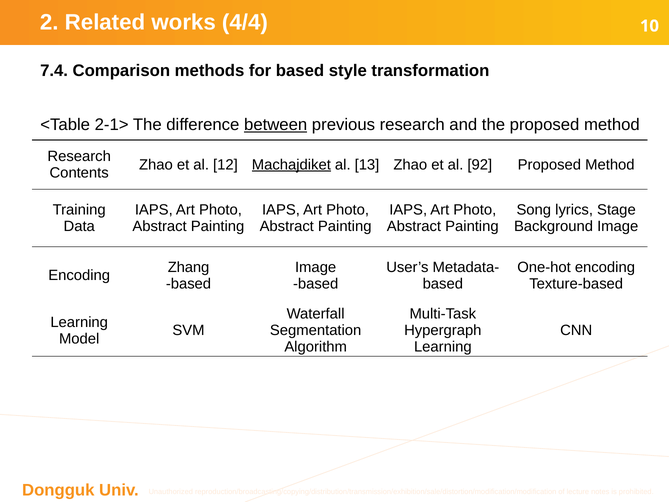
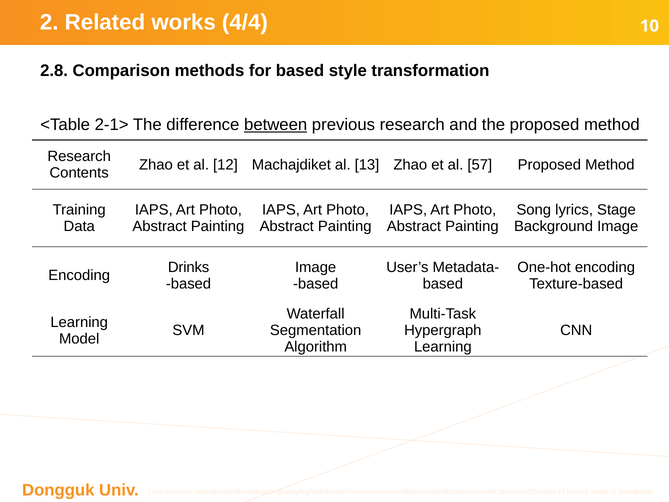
7.4: 7.4 -> 2.8
Machajdiket underline: present -> none
92: 92 -> 57
Zhang: Zhang -> Drinks
